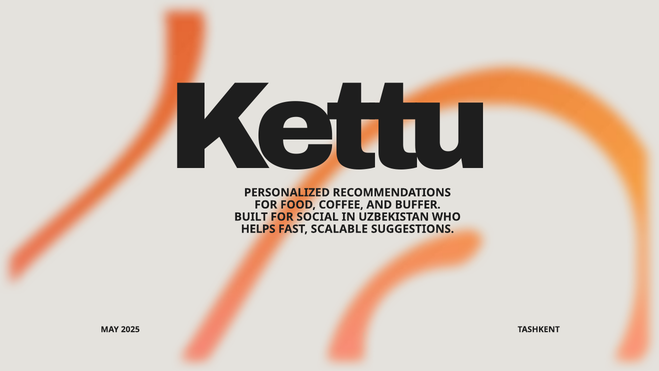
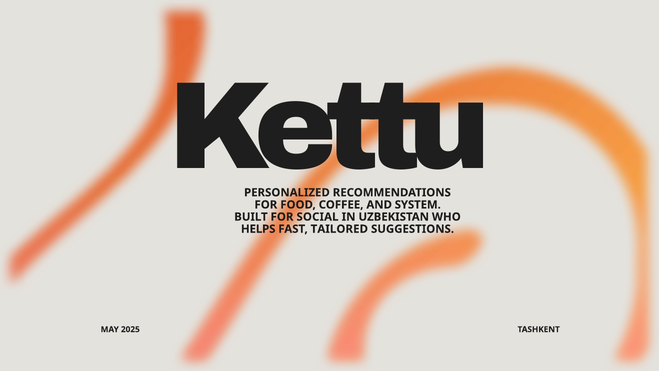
BUFFER: BUFFER -> SYSTEM
SCALABLE: SCALABLE -> TAILORED
